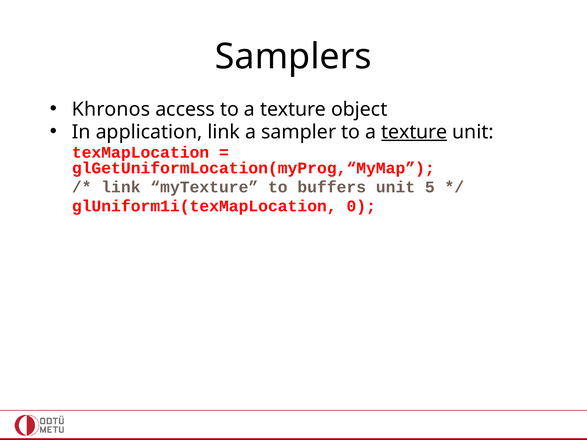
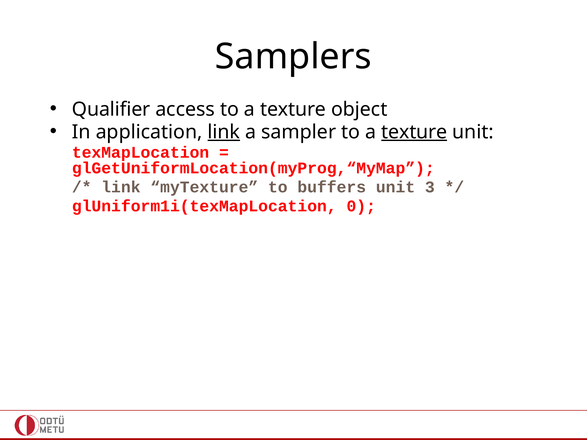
Khronos: Khronos -> Qualifier
link at (224, 132) underline: none -> present
5: 5 -> 3
